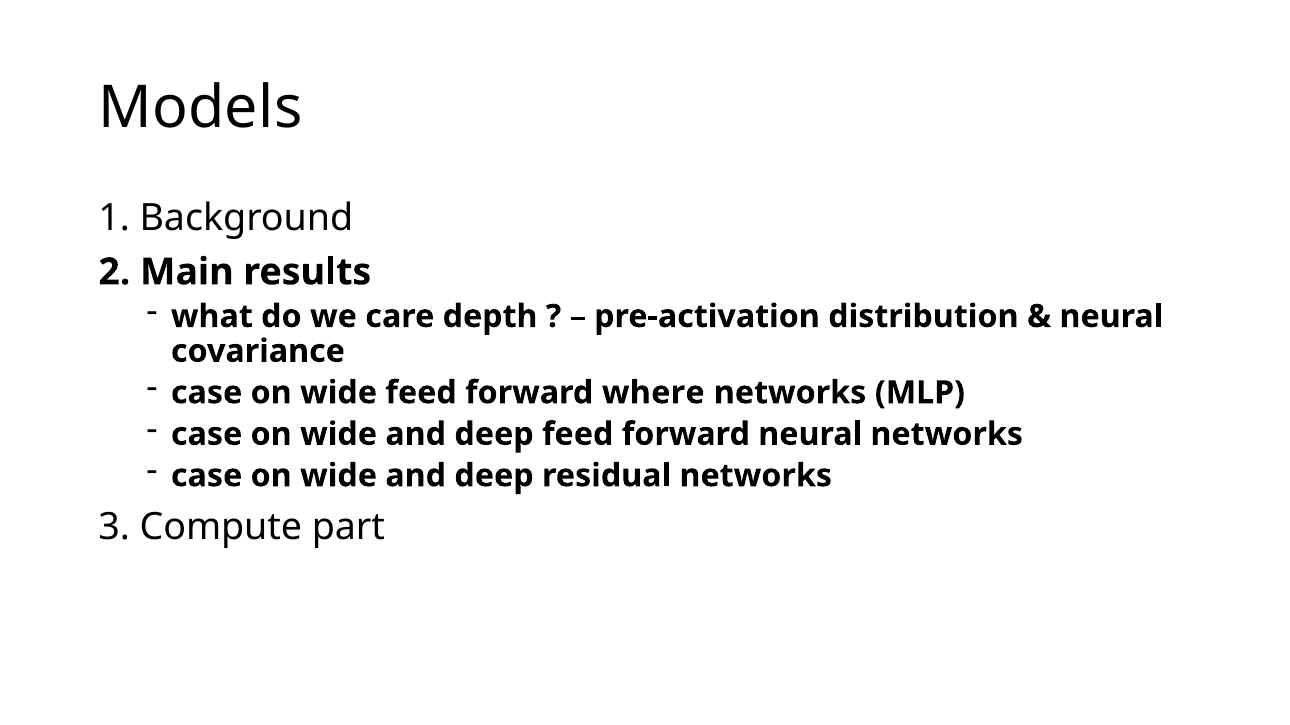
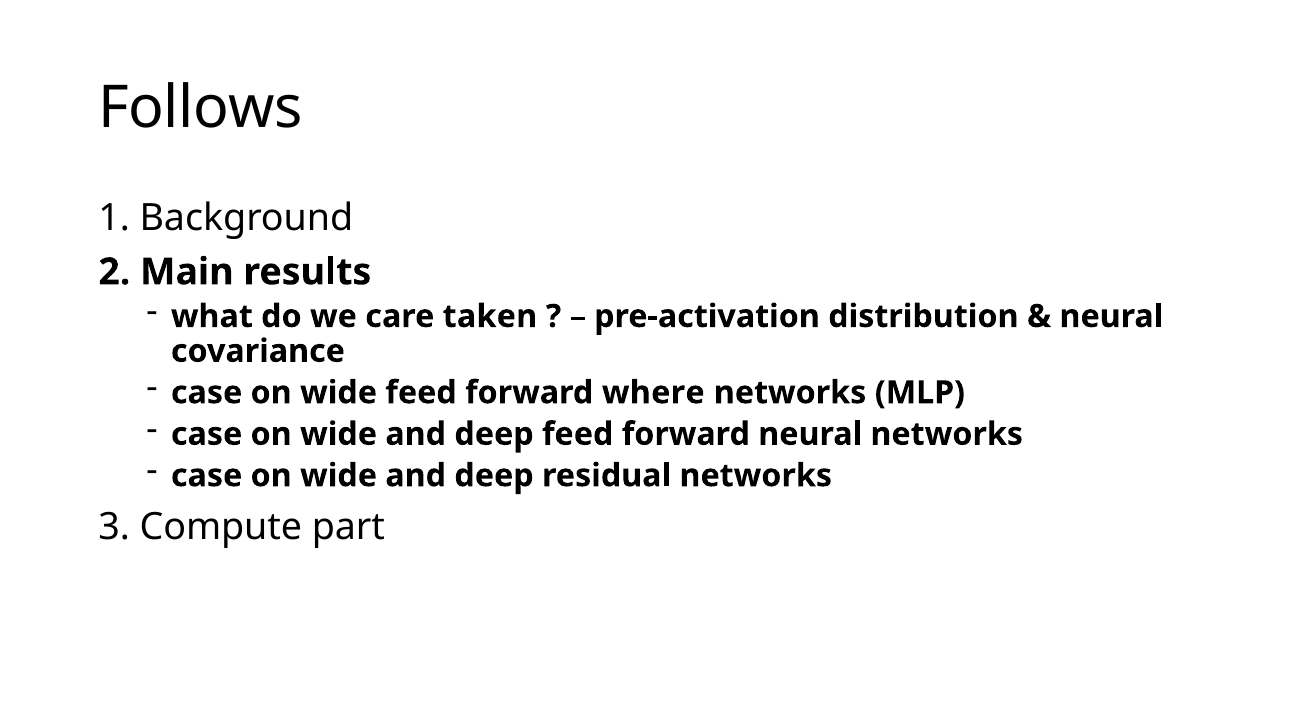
Models: Models -> Follows
depth: depth -> taken
